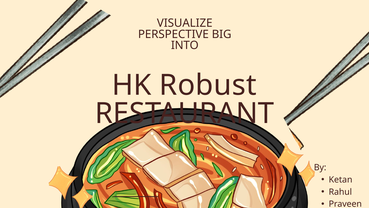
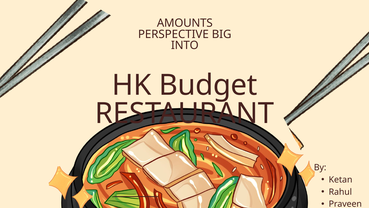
VISUALIZE: VISUALIZE -> AMOUNTS
Robust: Robust -> Budget
